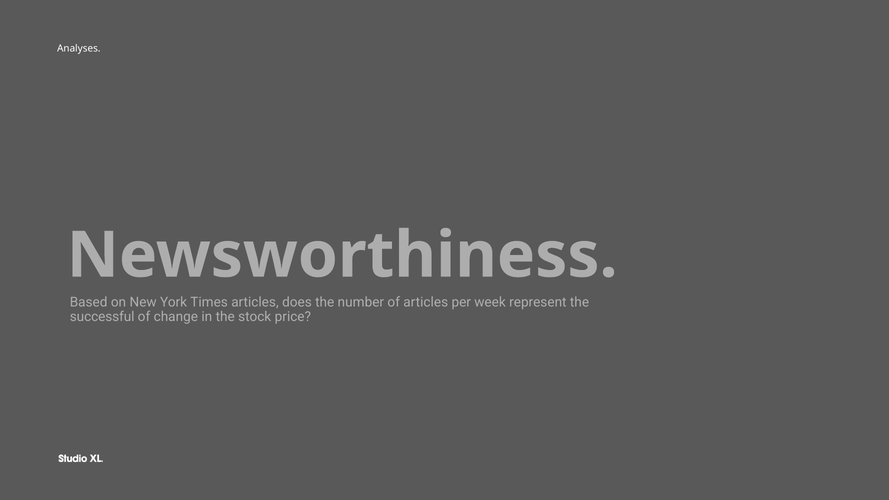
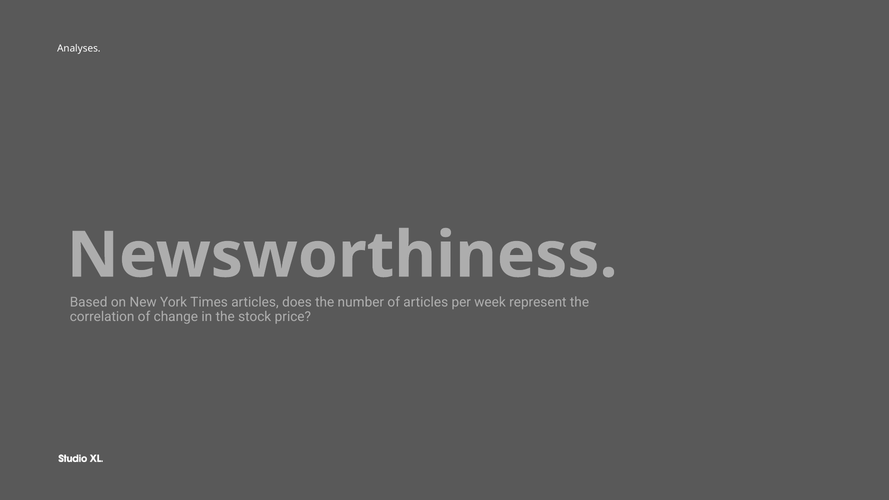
successful: successful -> correlation
